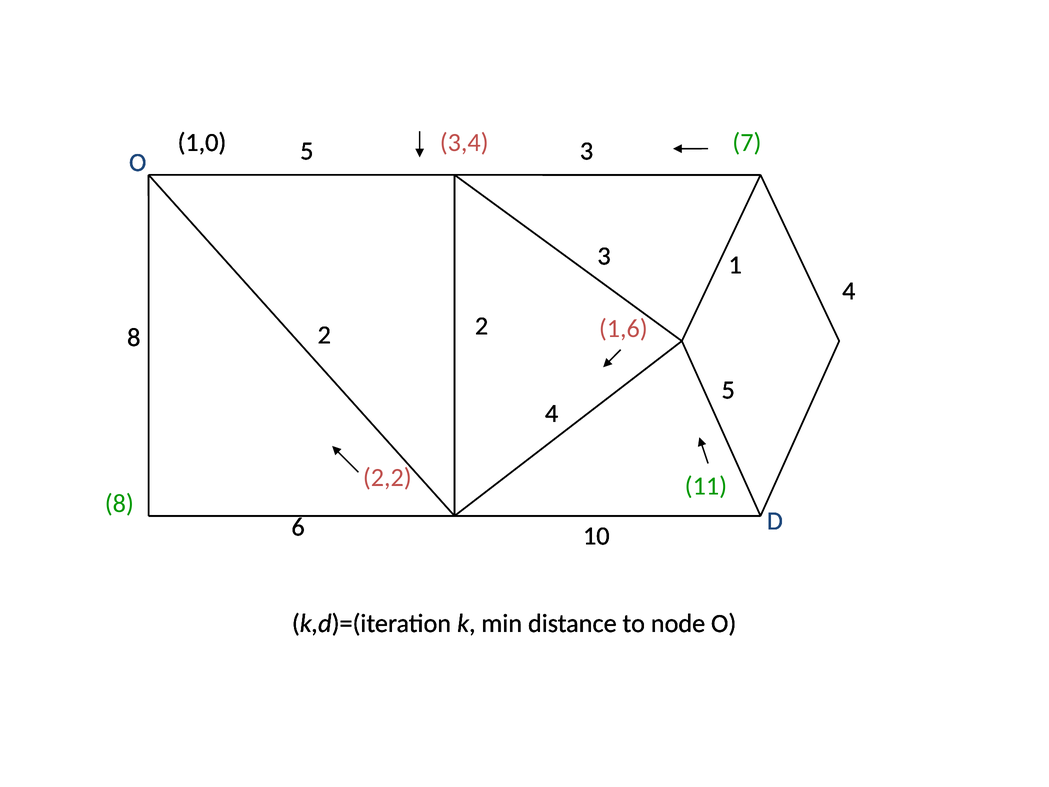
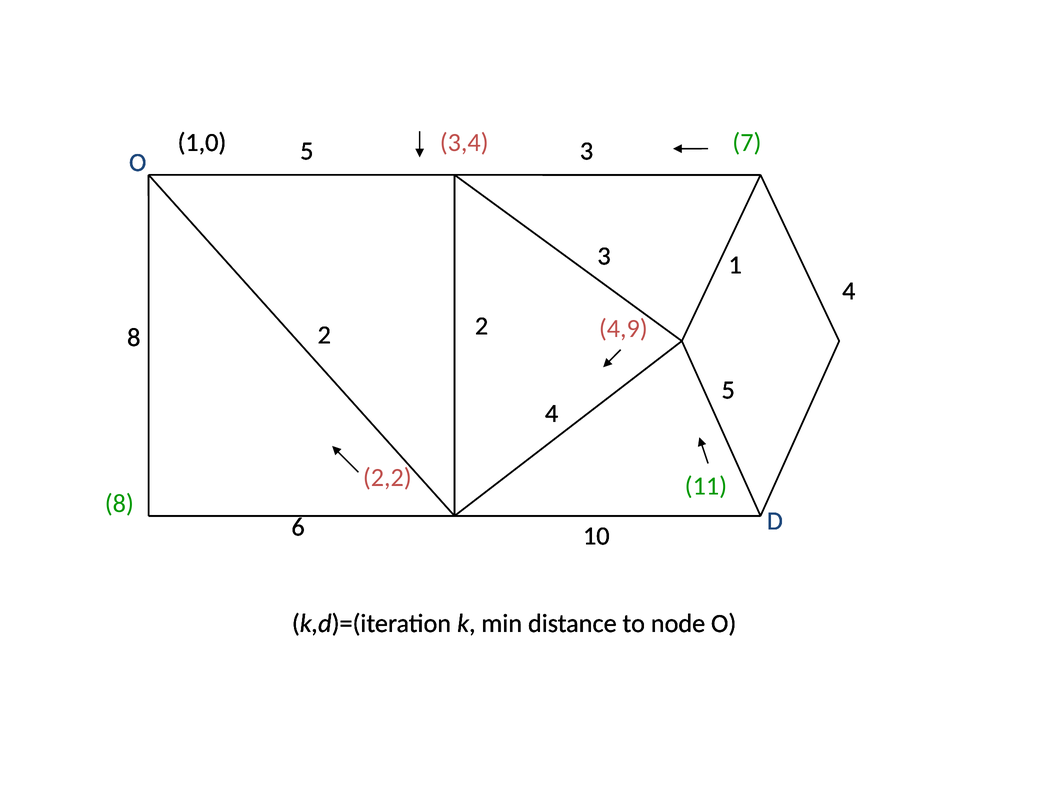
1,6: 1,6 -> 4,9
